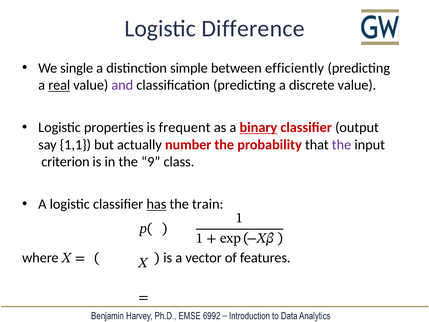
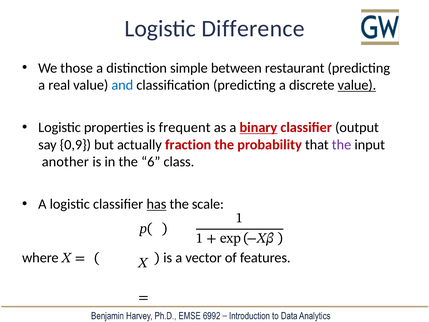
single: single -> those
efficiently: efficiently -> restaurant
real underline: present -> none
and colour: purple -> blue
value at (357, 85) underline: none -> present
1,1: 1,1 -> 0,9
number: number -> fraction
criterion: criterion -> another
9: 9 -> 6
train: train -> scale
